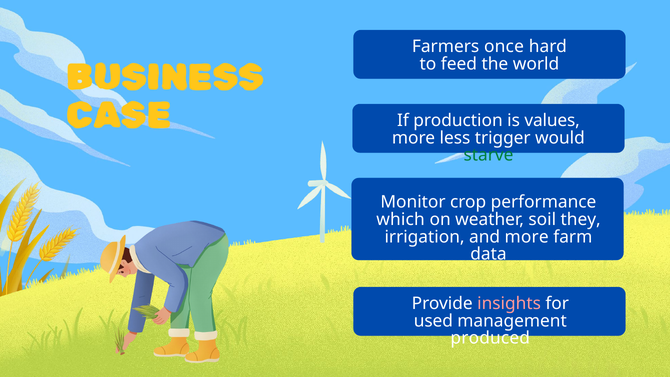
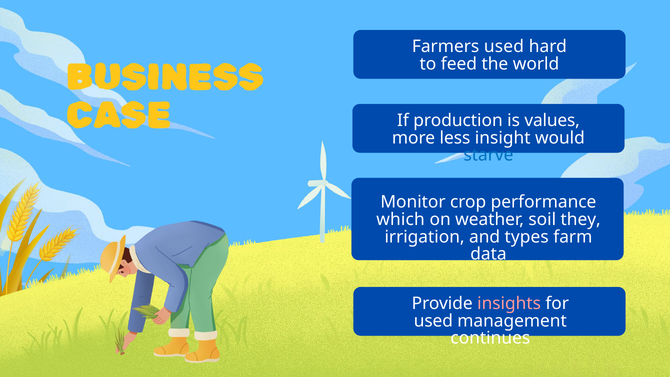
Farmers once: once -> used
trigger: trigger -> insight
starve colour: green -> blue
and more: more -> types
produced: produced -> continues
